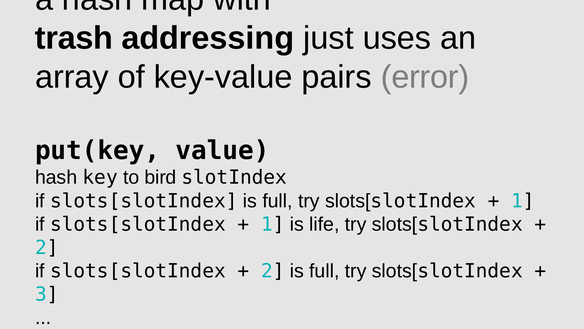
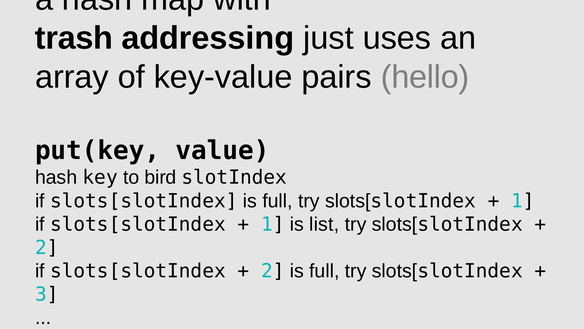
error: error -> hello
life: life -> list
